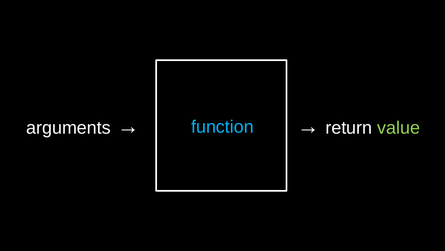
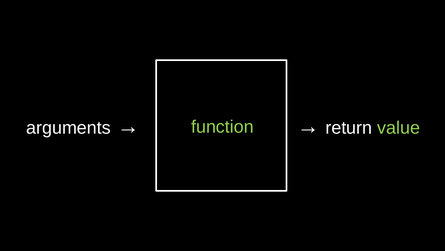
function colour: light blue -> light green
